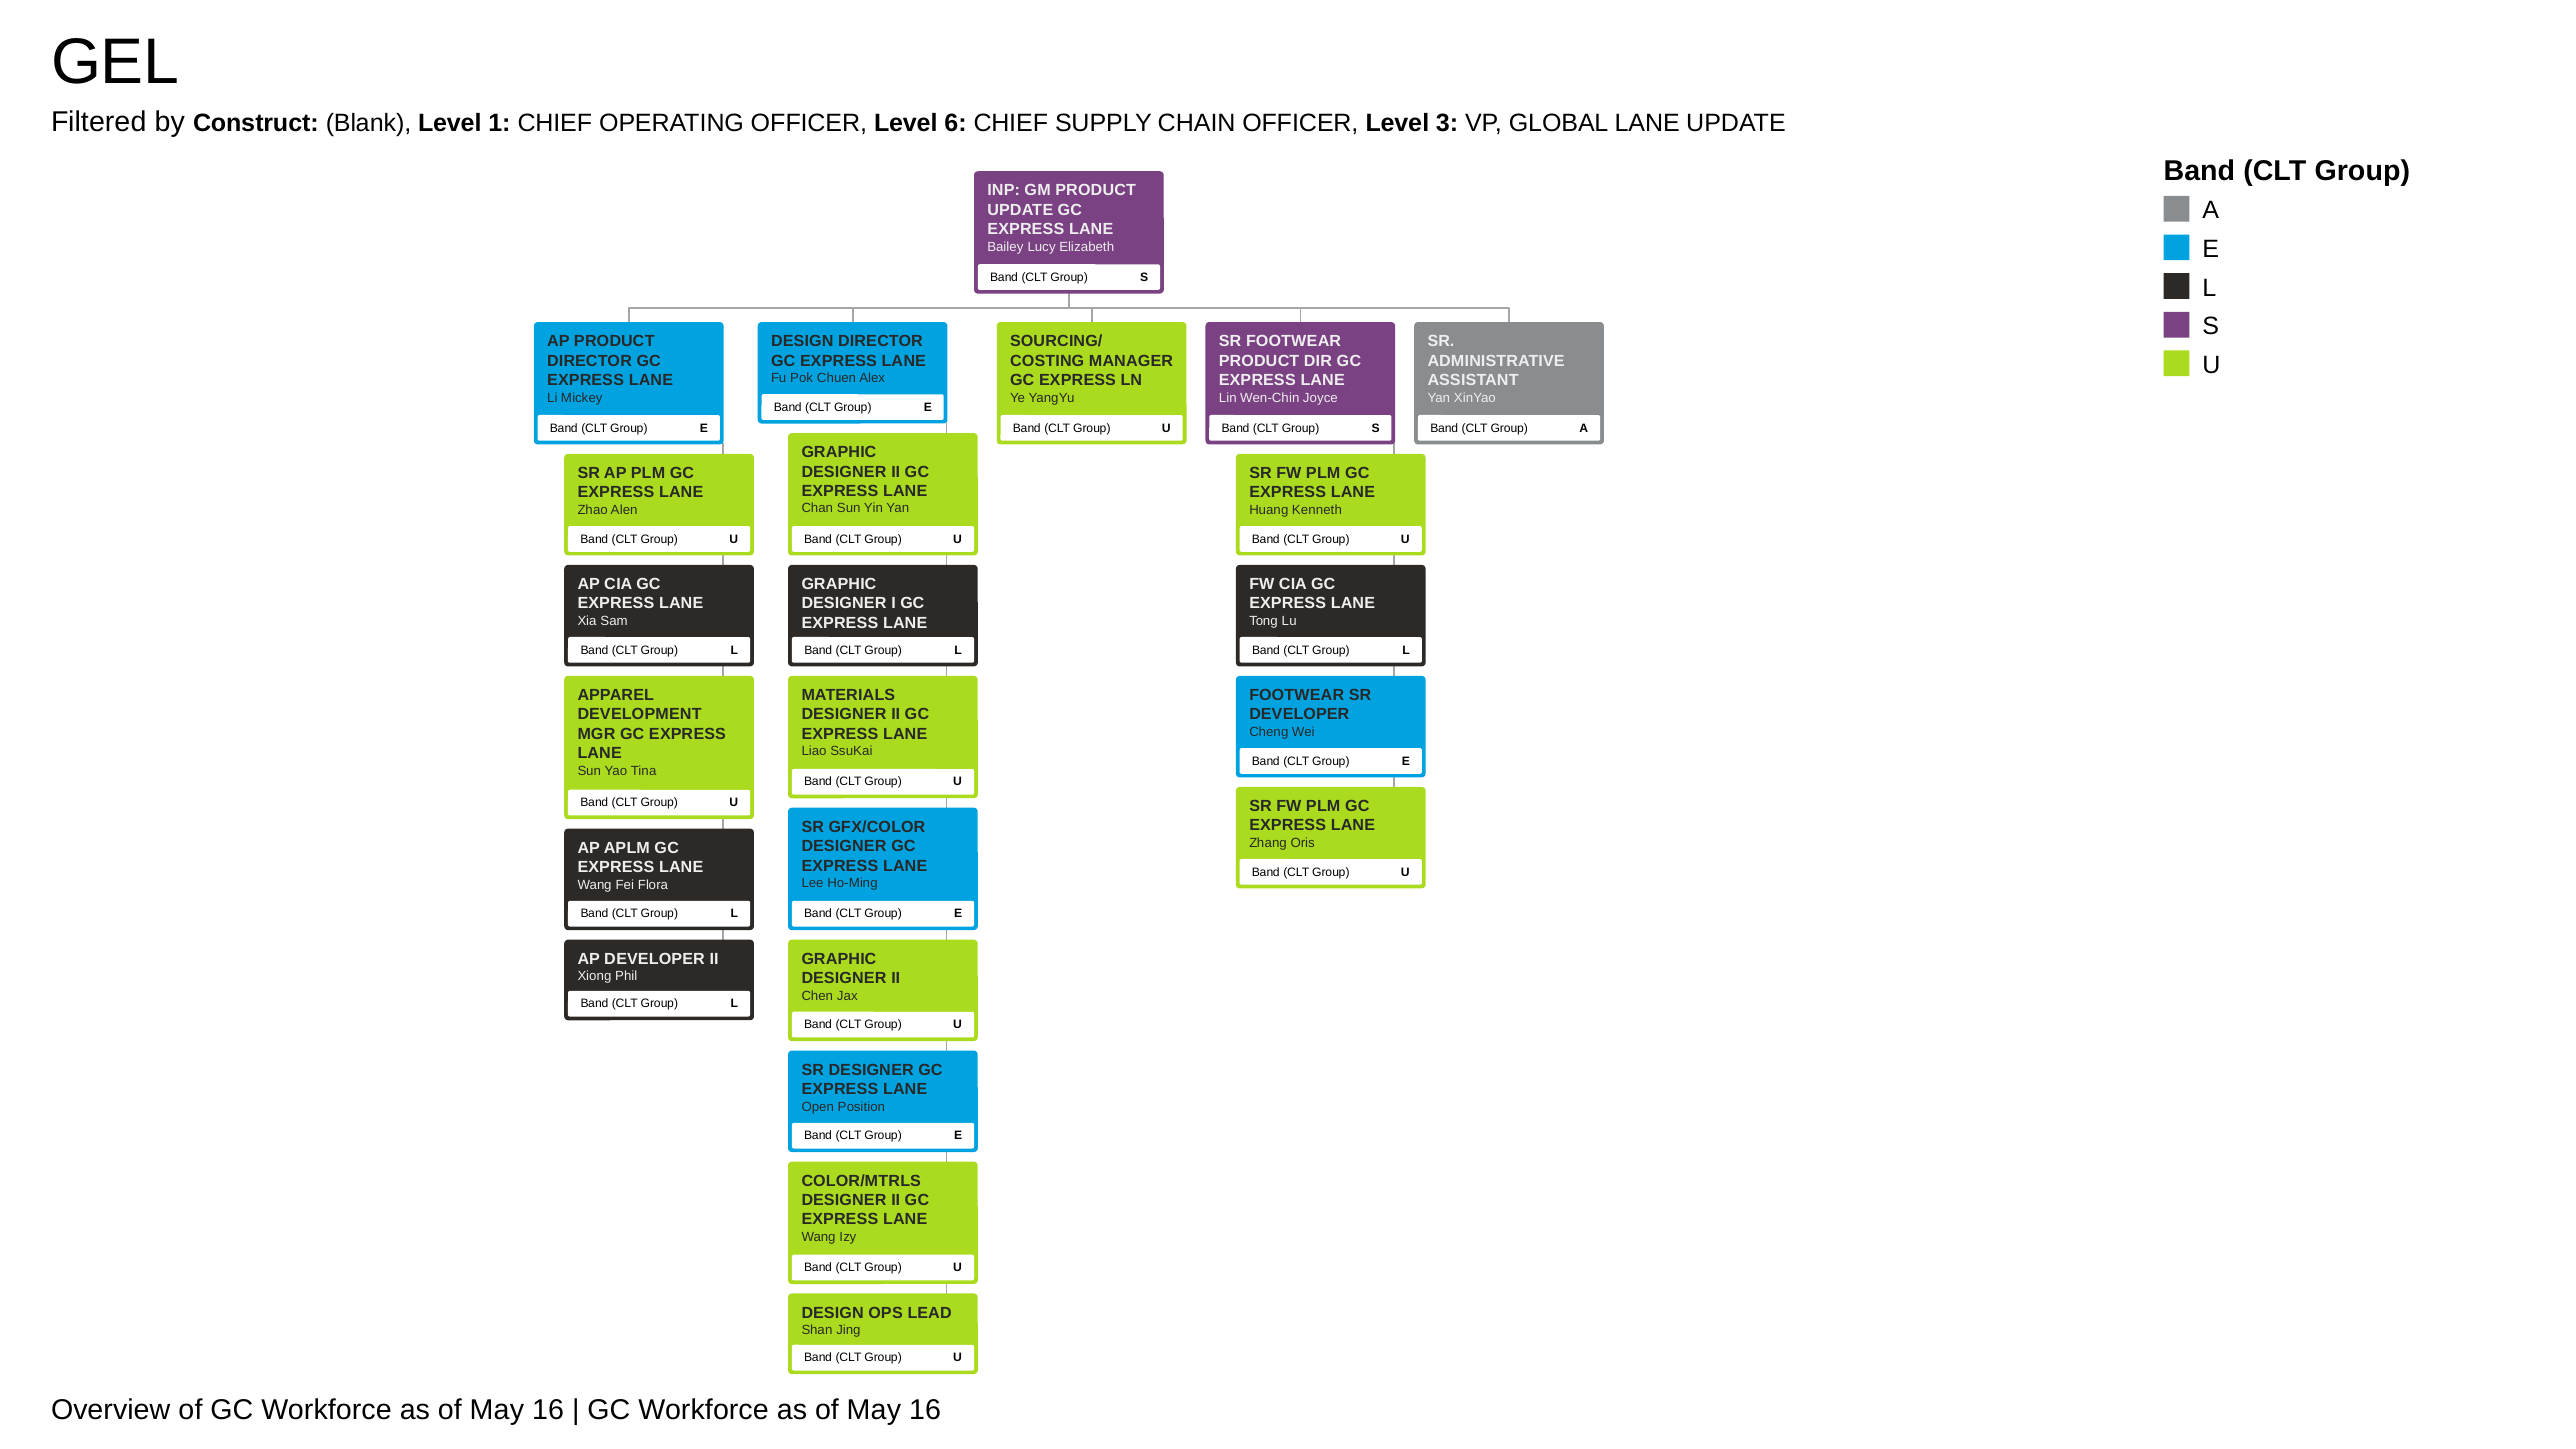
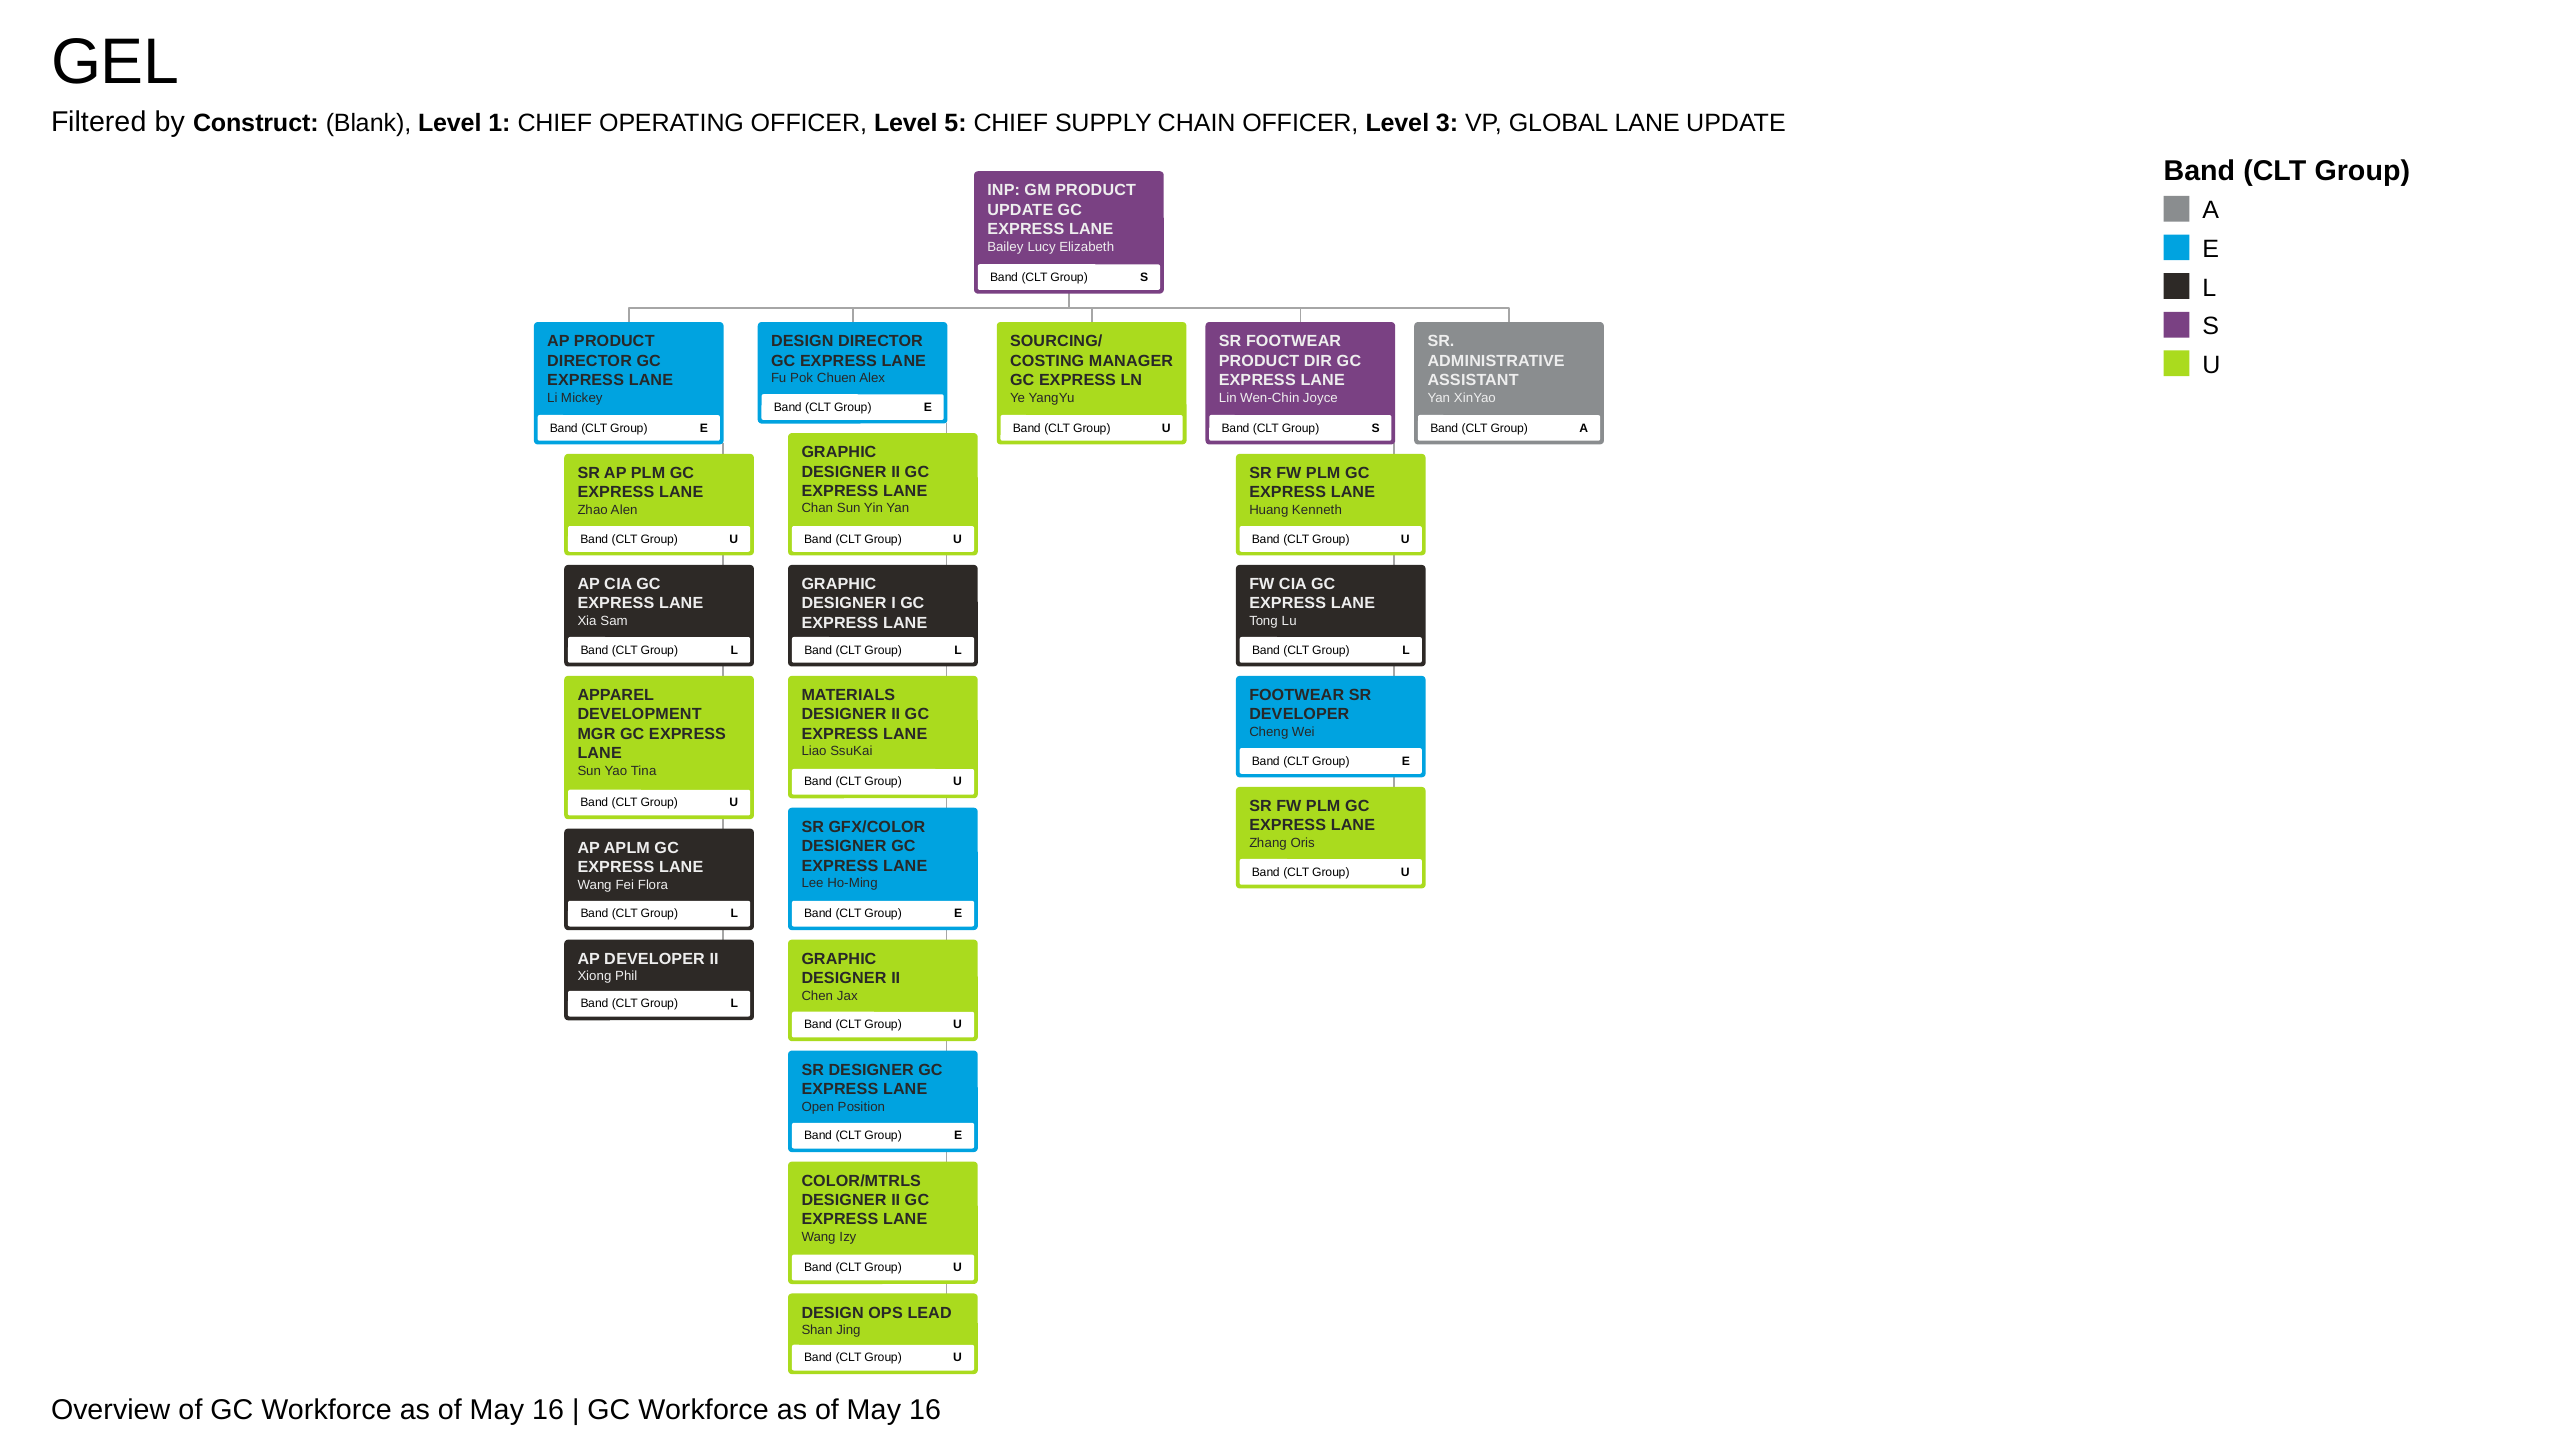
6: 6 -> 5
